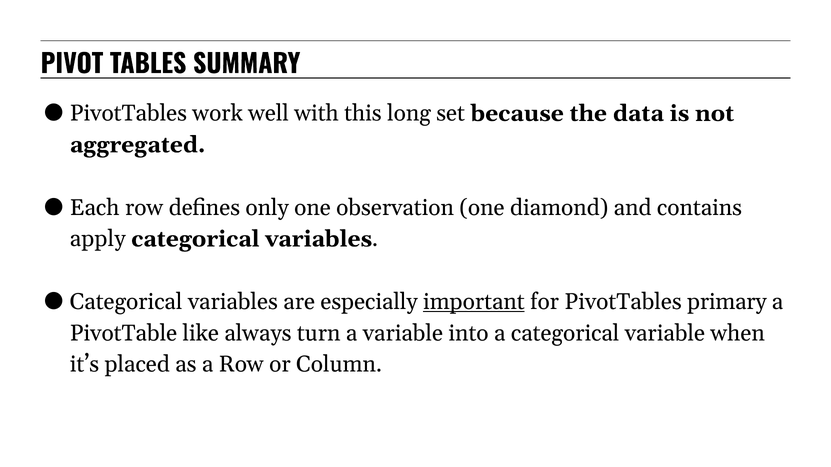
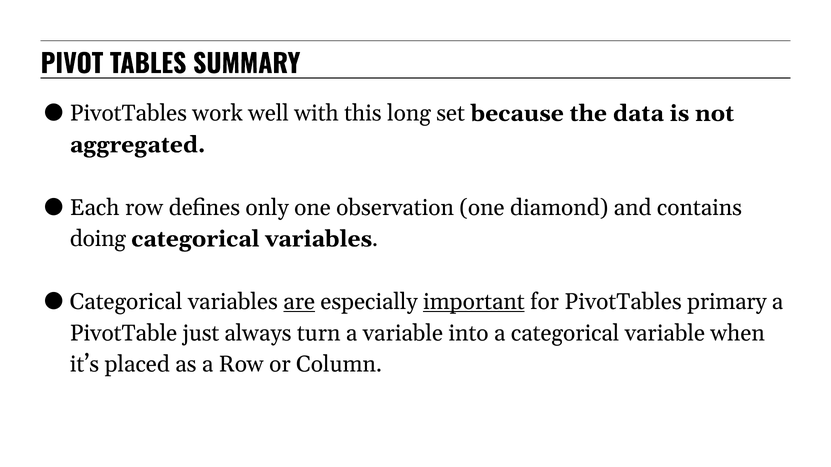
apply: apply -> doing
are underline: none -> present
like: like -> just
